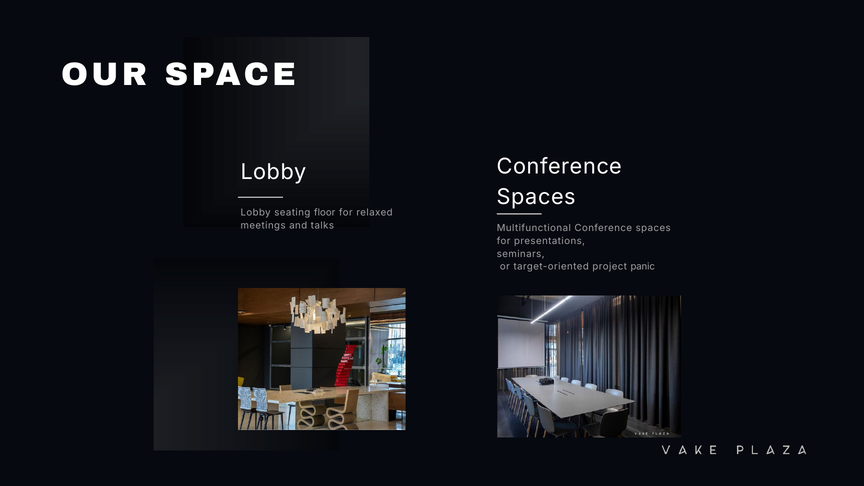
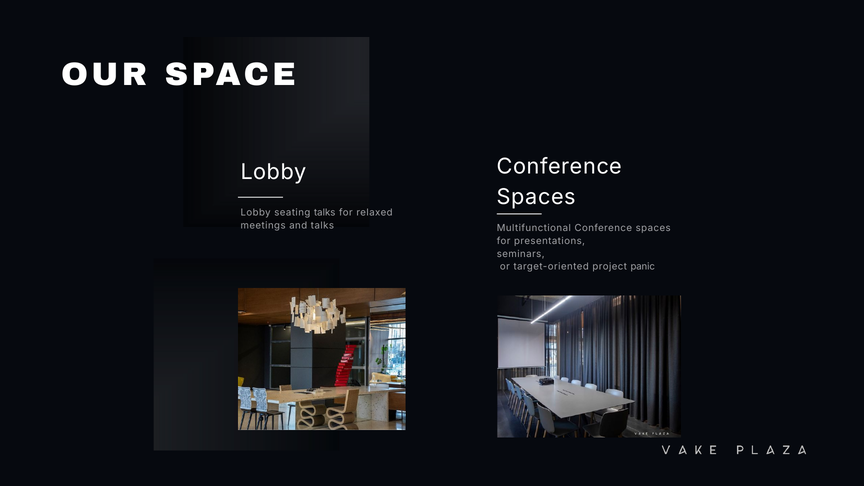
seating floor: floor -> talks
